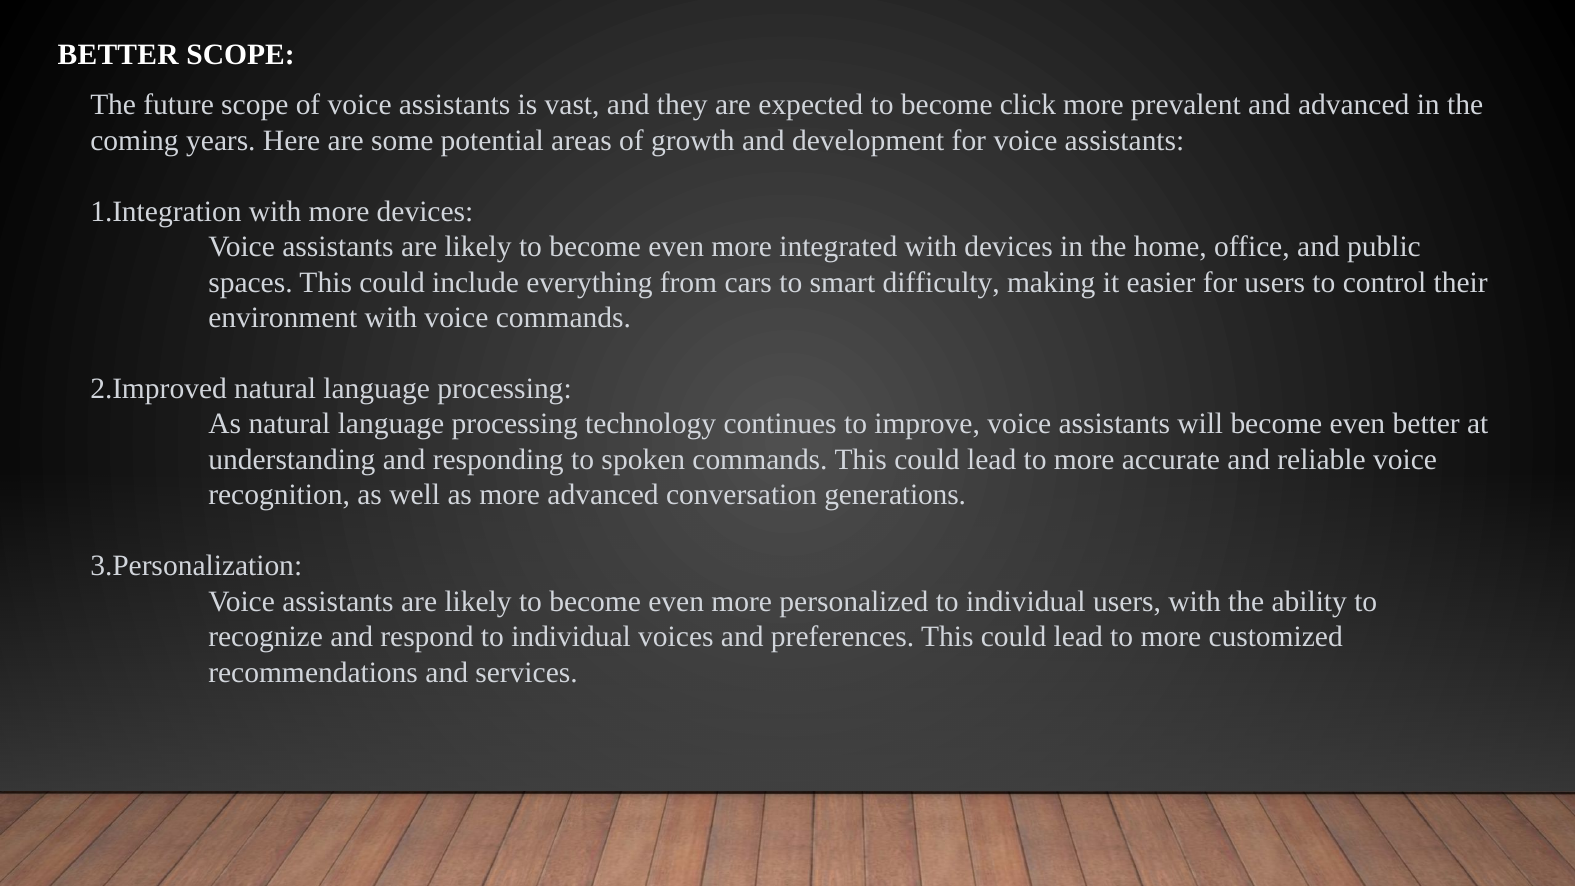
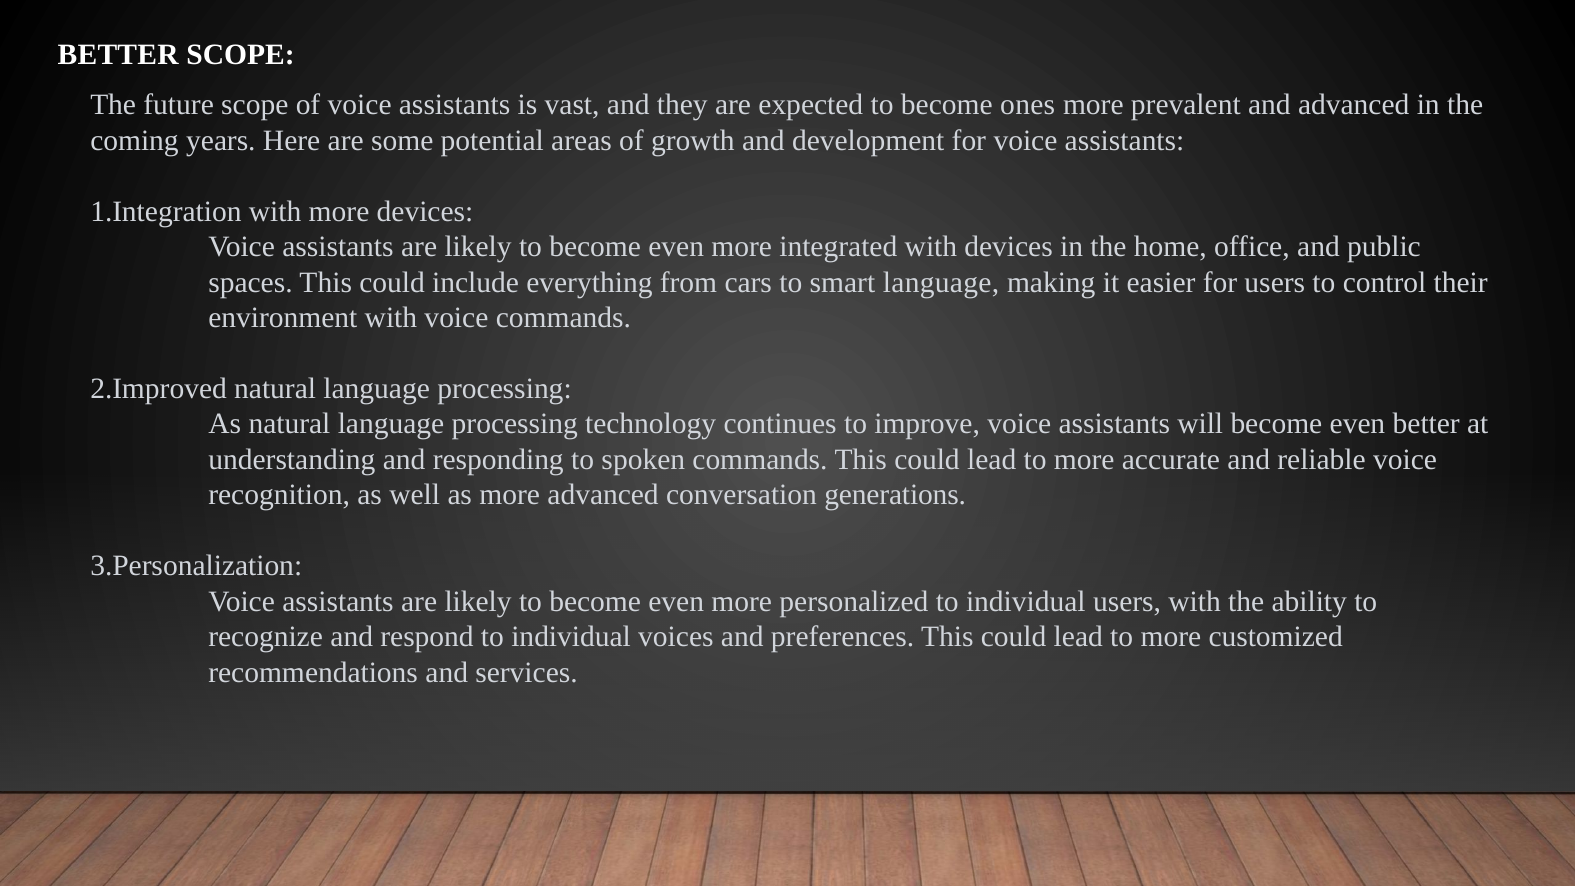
click: click -> ones
smart difficulty: difficulty -> language
